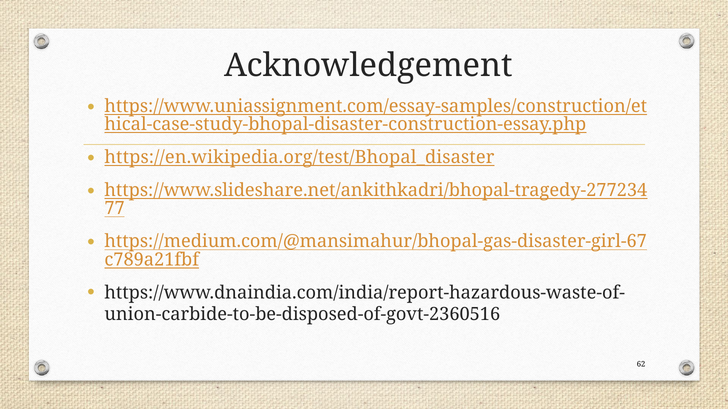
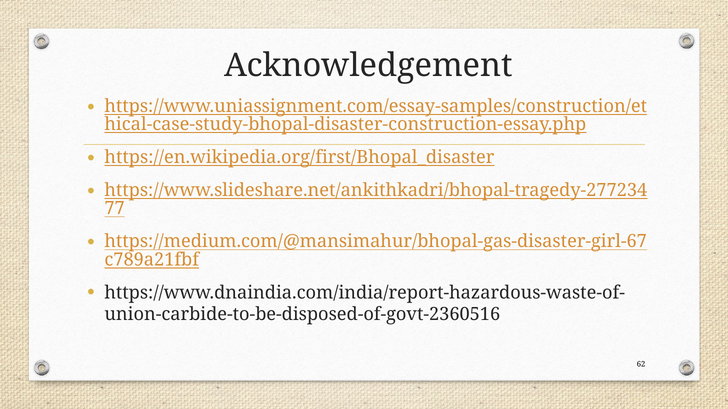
https://en.wikipedia.org/test/Bhopal_disaster: https://en.wikipedia.org/test/Bhopal_disaster -> https://en.wikipedia.org/first/Bhopal_disaster
